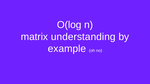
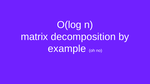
understanding: understanding -> decomposition
